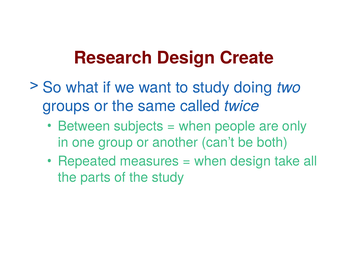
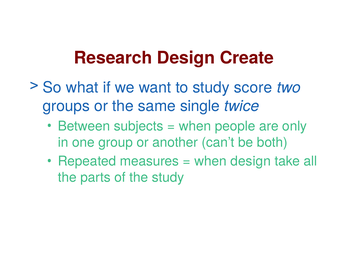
doing: doing -> score
called: called -> single
